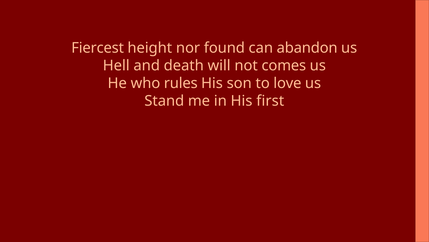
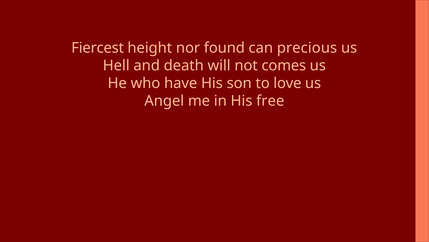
abandon: abandon -> precious
rules: rules -> have
Stand: Stand -> Angel
first: first -> free
